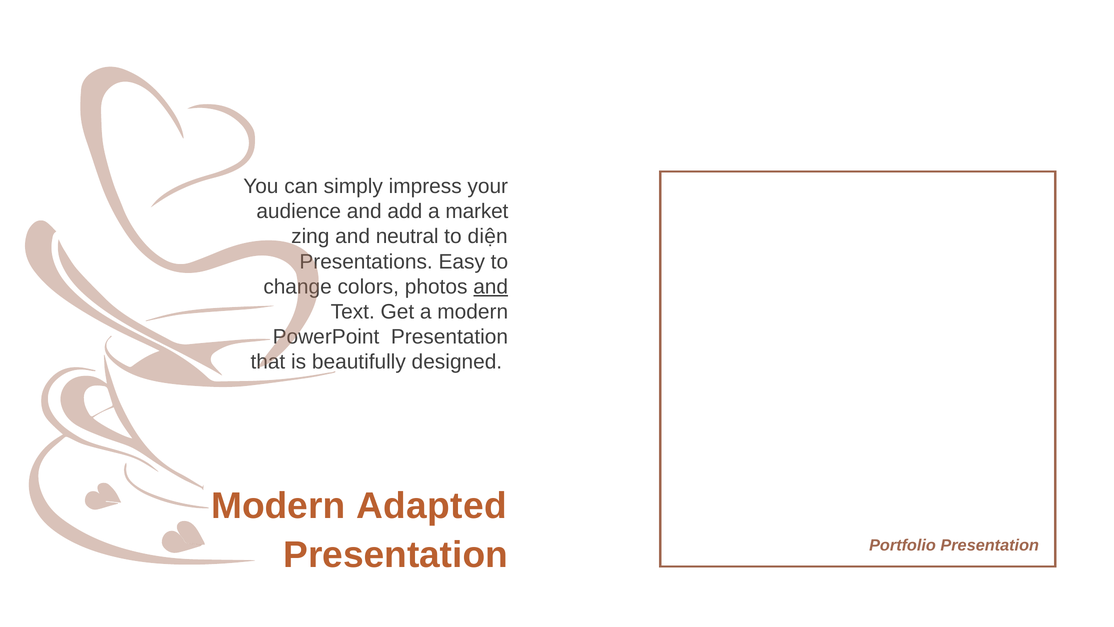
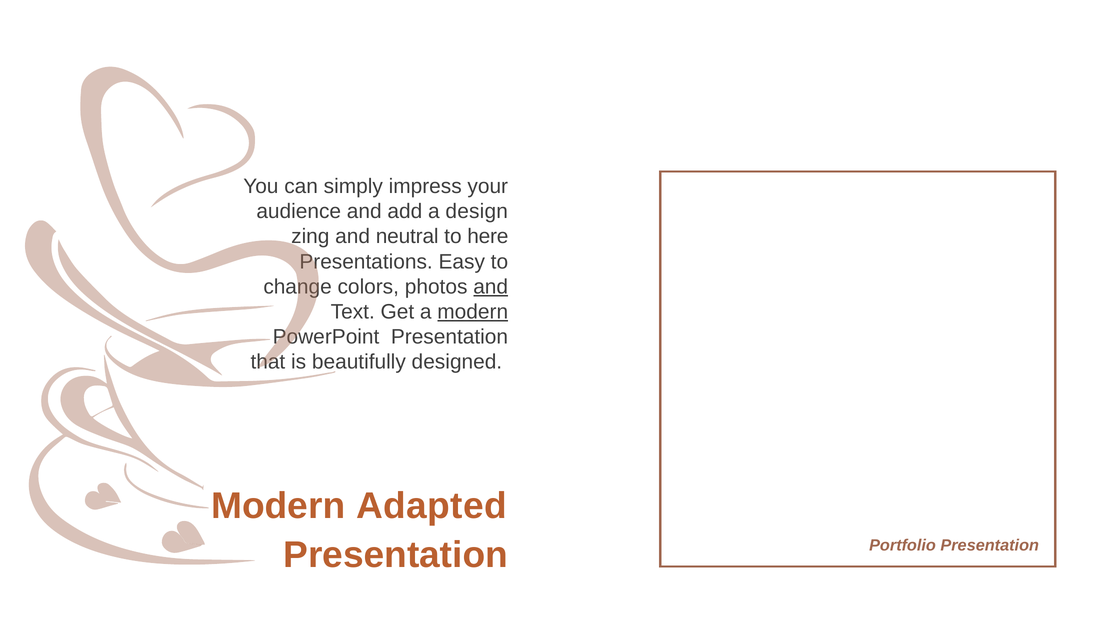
market: market -> design
diện: diện -> here
modern at (473, 312) underline: none -> present
